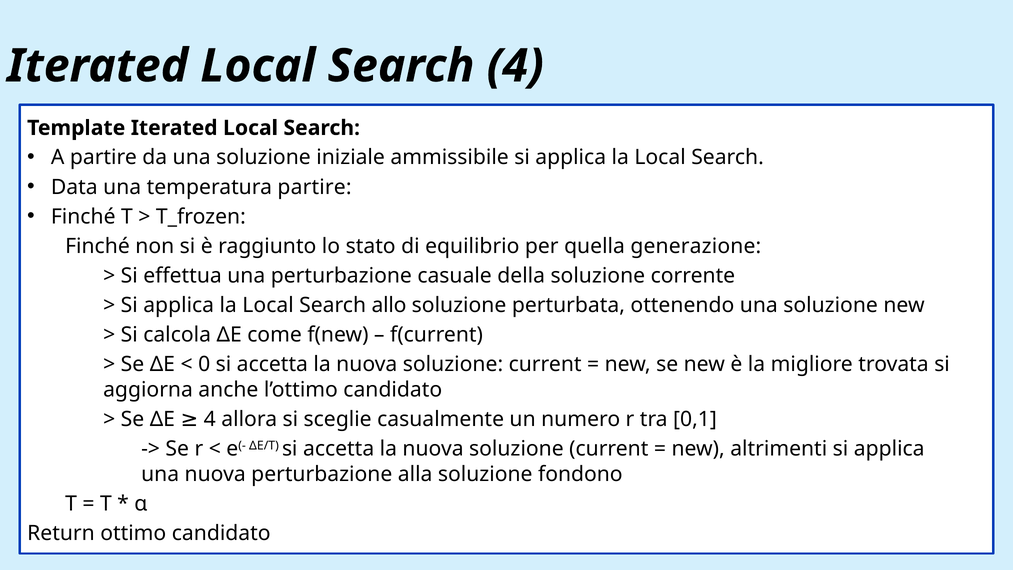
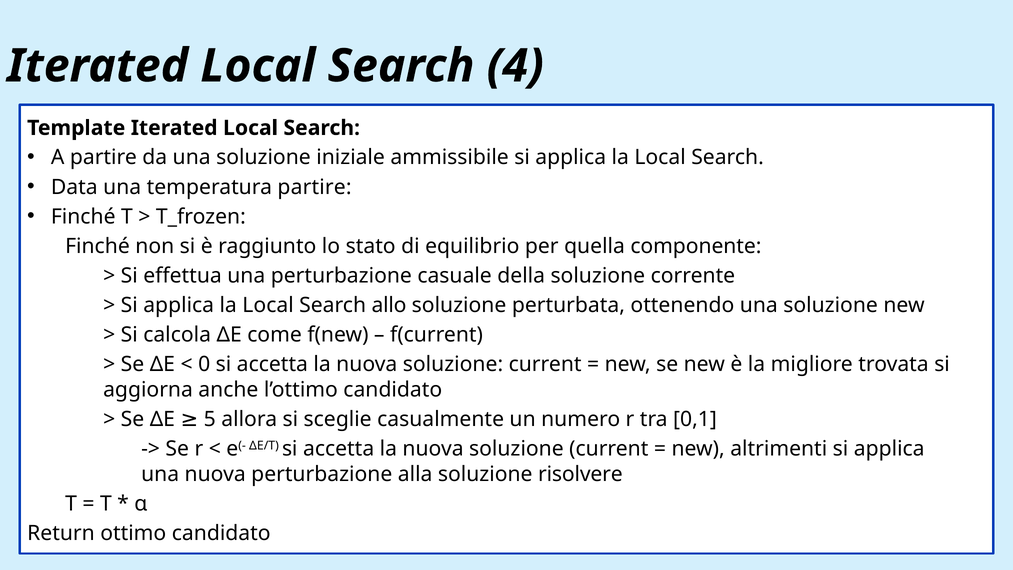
generazione: generazione -> componente
ΔE 4: 4 -> 5
fondono: fondono -> risolvere
